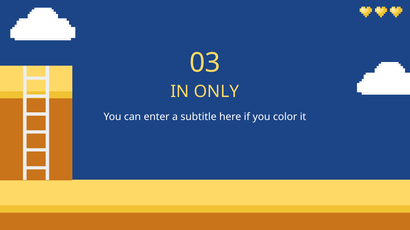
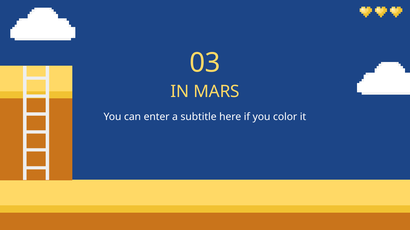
ONLY: ONLY -> MARS
